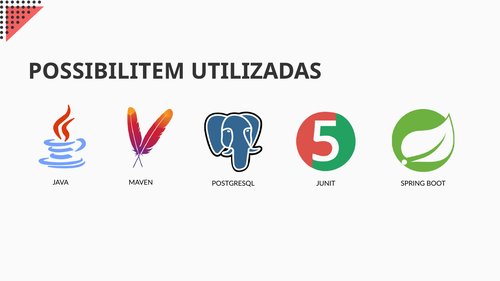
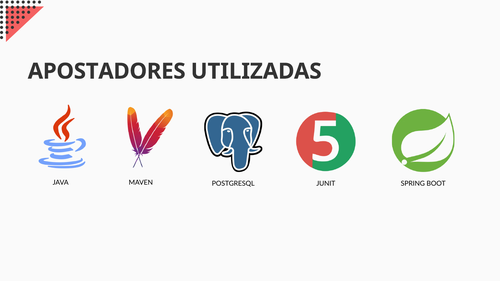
POSSIBILITEM: POSSIBILITEM -> APOSTADORES
